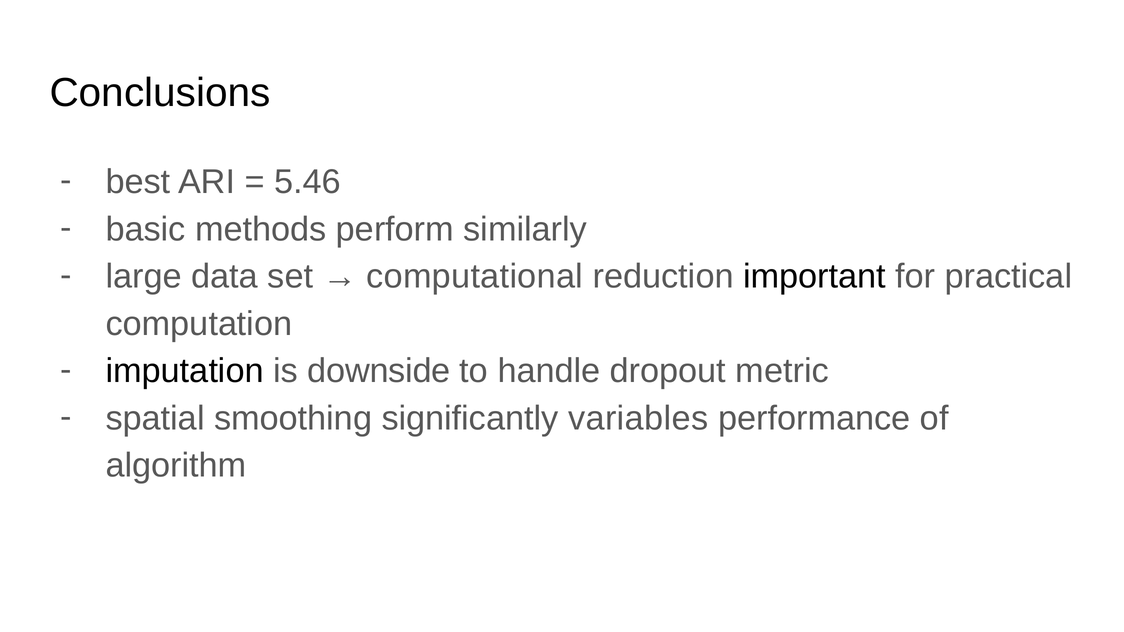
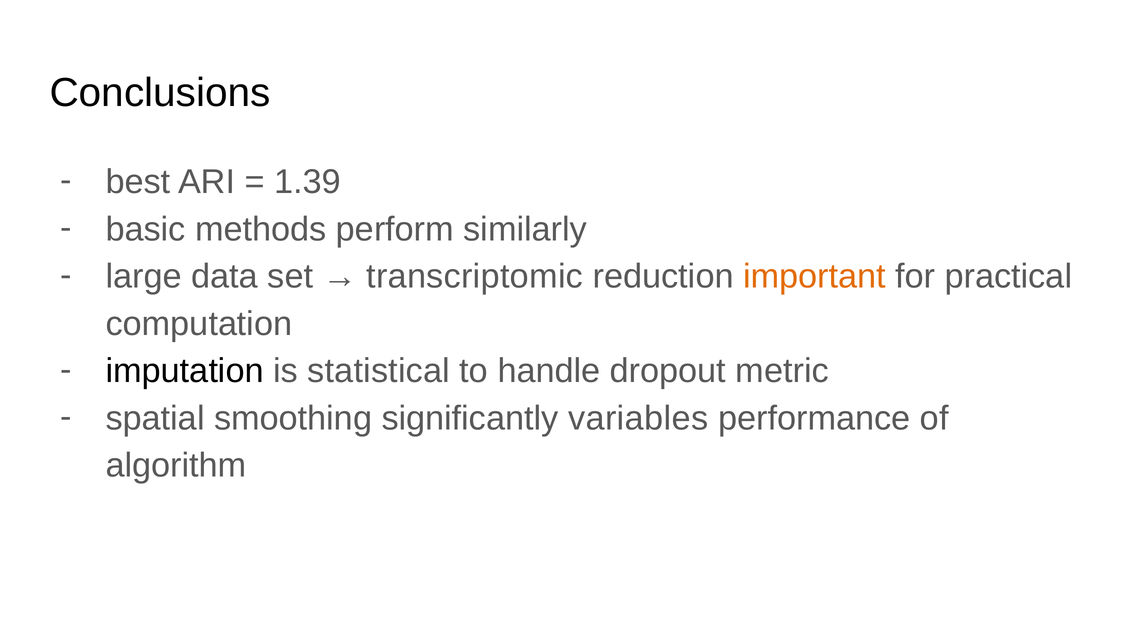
5.46: 5.46 -> 1.39
computational: computational -> transcriptomic
important colour: black -> orange
downside: downside -> statistical
